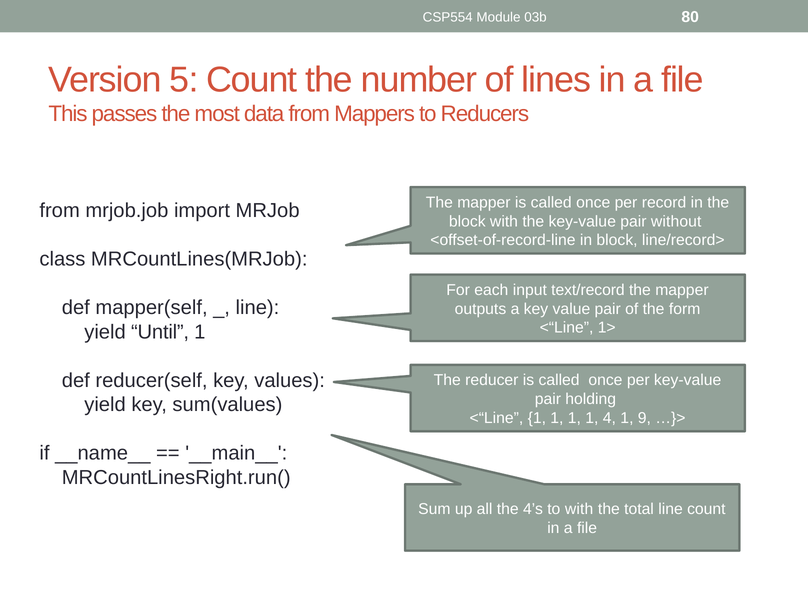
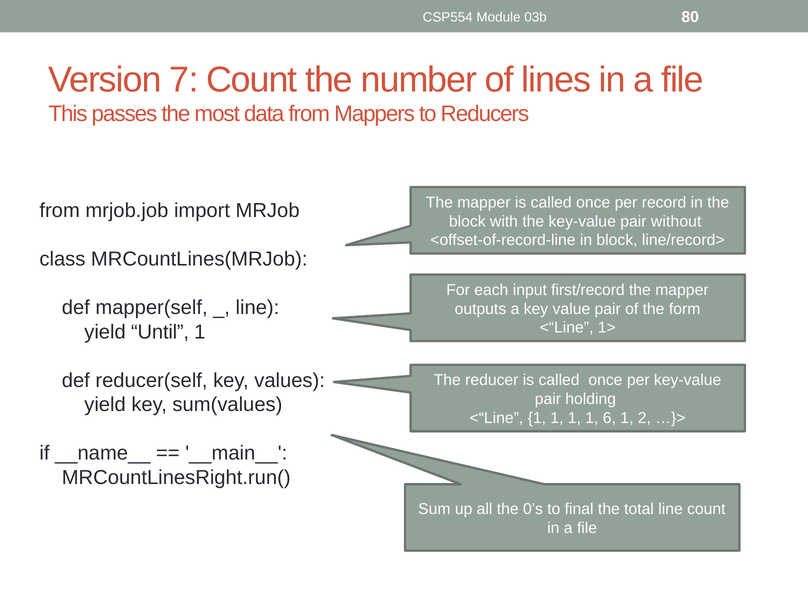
5: 5 -> 7
text/record: text/record -> first/record
4: 4 -> 6
9: 9 -> 2
4’s: 4’s -> 0’s
to with: with -> final
